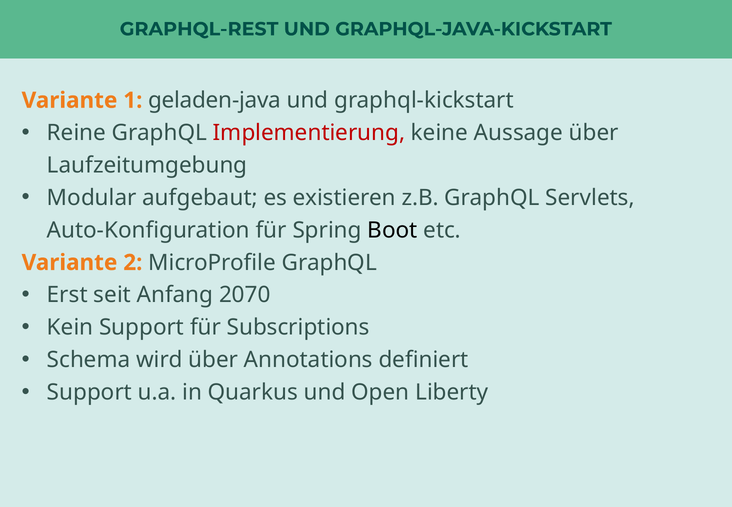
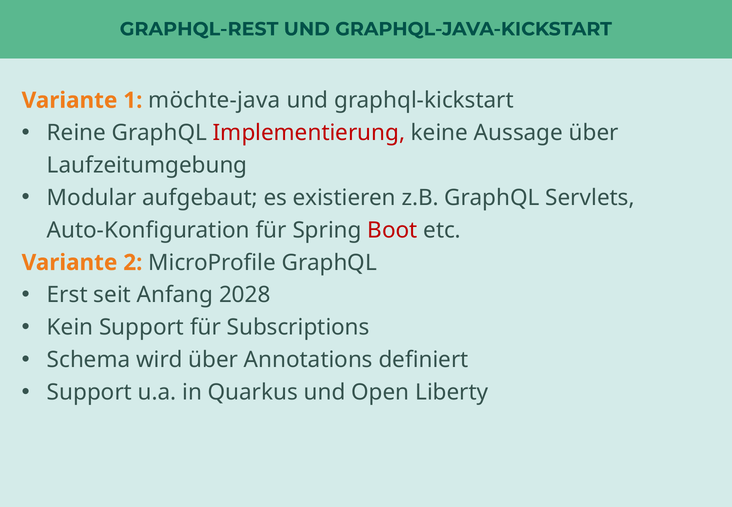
geladen-java: geladen-java -> möchte-java
Boot colour: black -> red
2070: 2070 -> 2028
